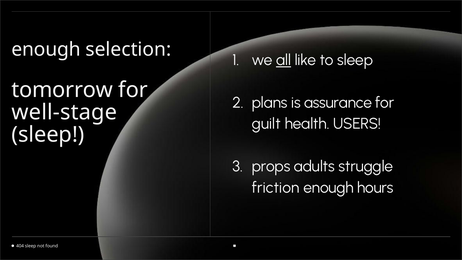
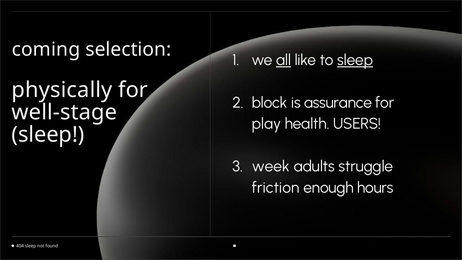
enough at (46, 50): enough -> coming
sleep at (355, 60) underline: none -> present
tomorrow: tomorrow -> physically
plans: plans -> block
guilt: guilt -> play
props: props -> week
